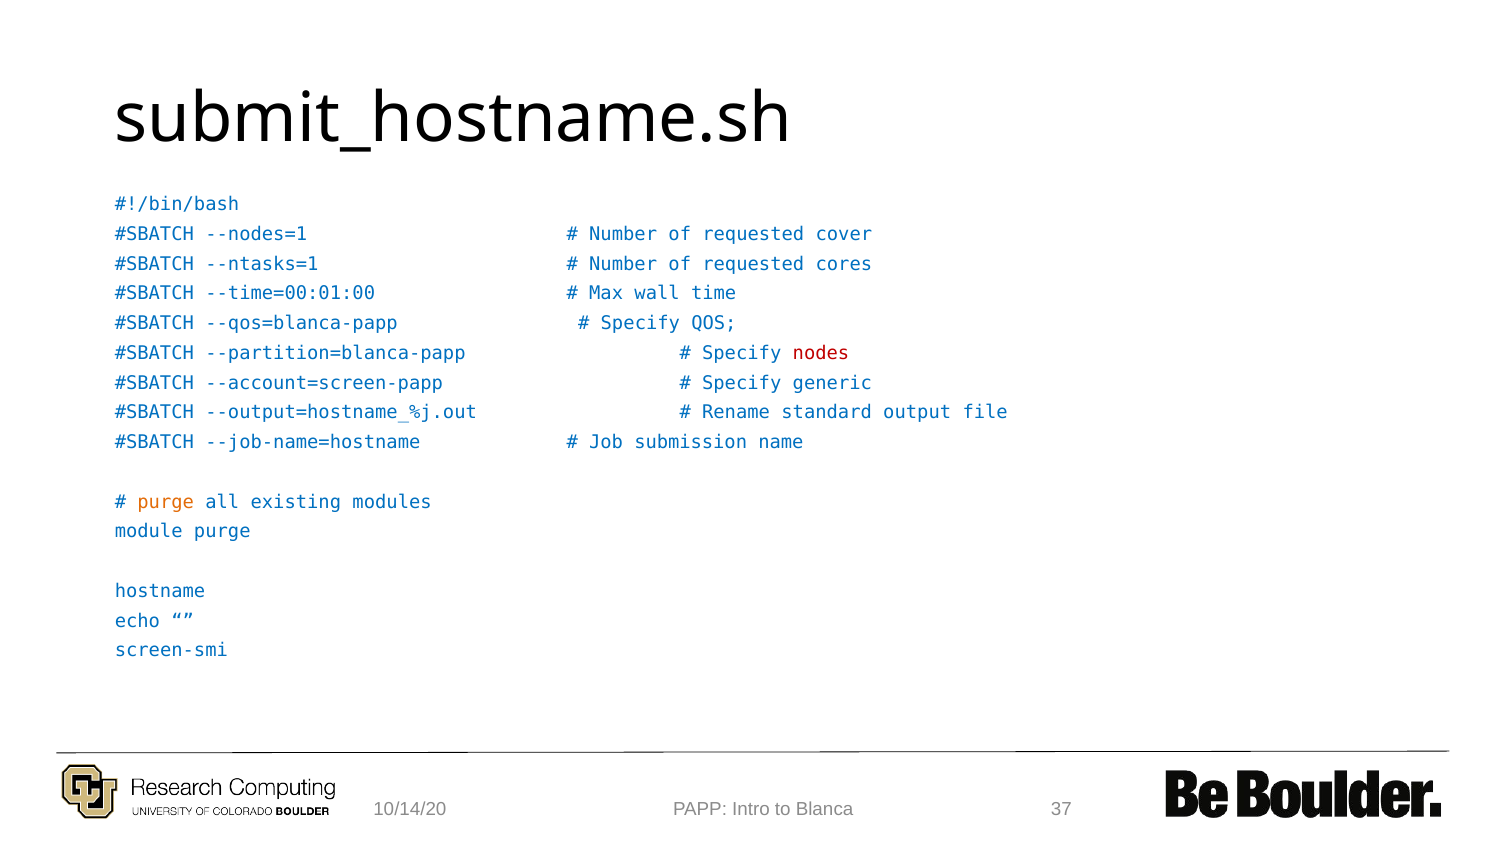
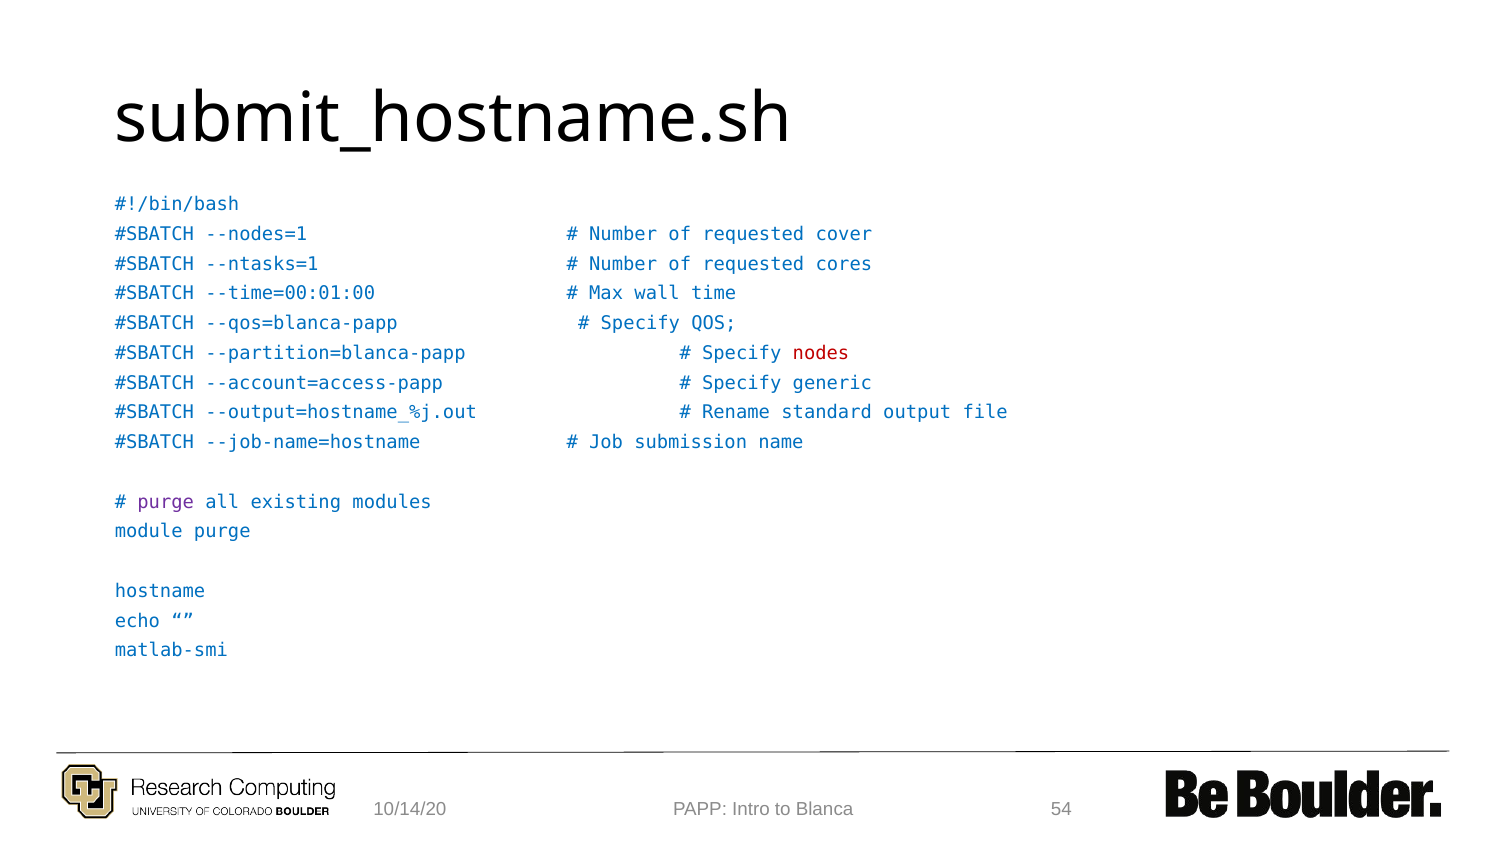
--account=screen-papp: --account=screen-papp -> --account=access-papp
purge at (166, 502) colour: orange -> purple
screen-smi: screen-smi -> matlab-smi
37: 37 -> 54
